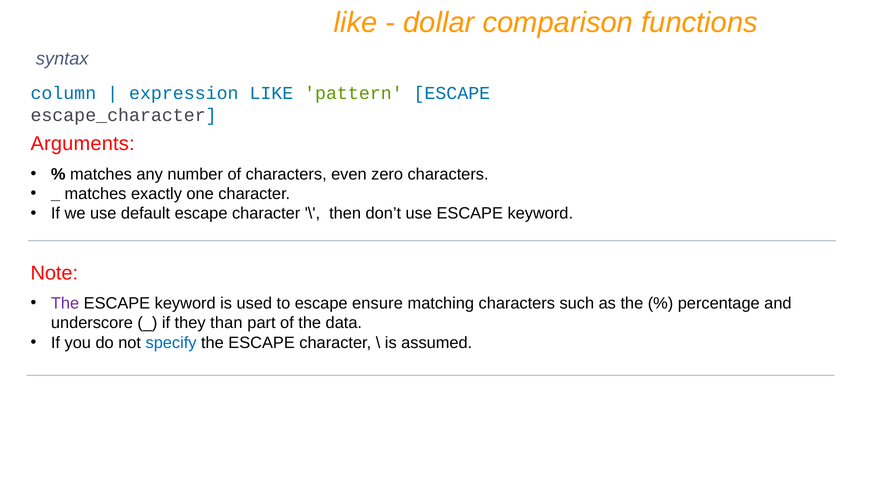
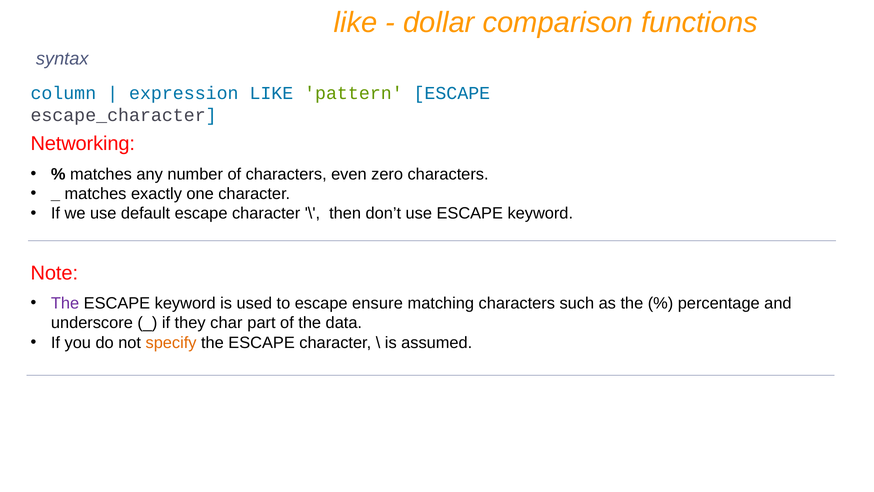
Arguments: Arguments -> Networking
than: than -> char
specify colour: blue -> orange
